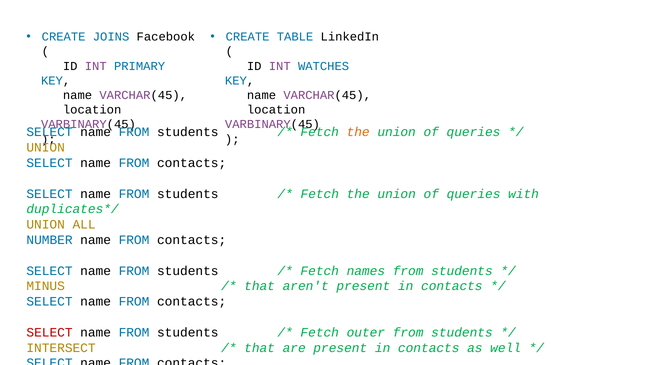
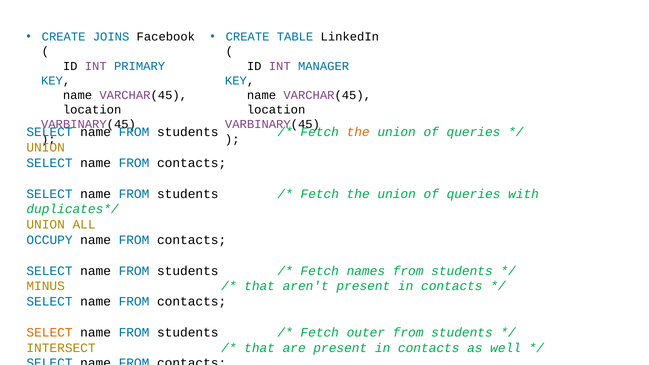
WATCHES: WATCHES -> MANAGER
NUMBER: NUMBER -> OCCUPY
SELECT at (50, 332) colour: red -> orange
